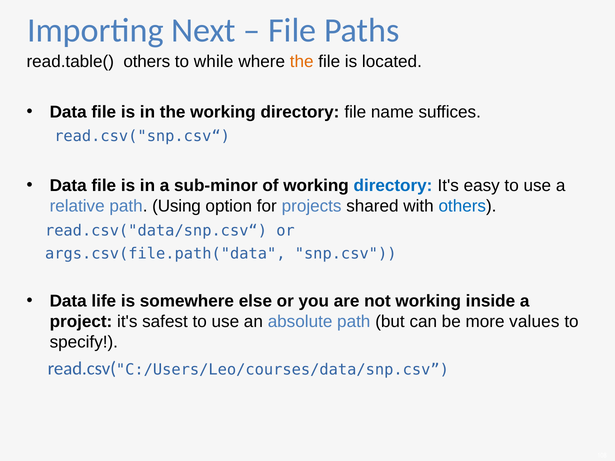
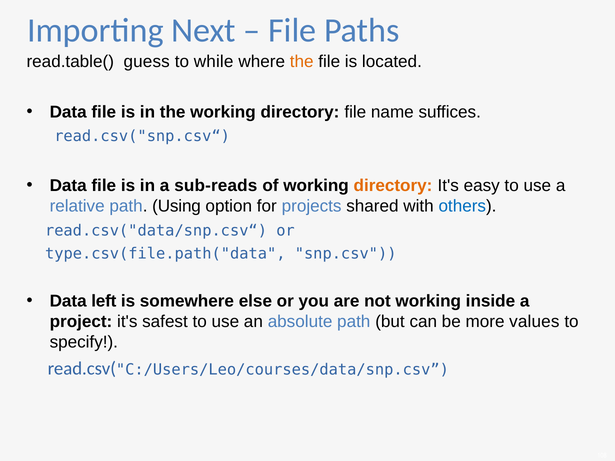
read.table( others: others -> guess
sub-minor: sub-minor -> sub-reads
directory at (393, 186) colour: blue -> orange
args.csv(file.path("data: args.csv(file.path("data -> type.csv(file.path("data
life: life -> left
